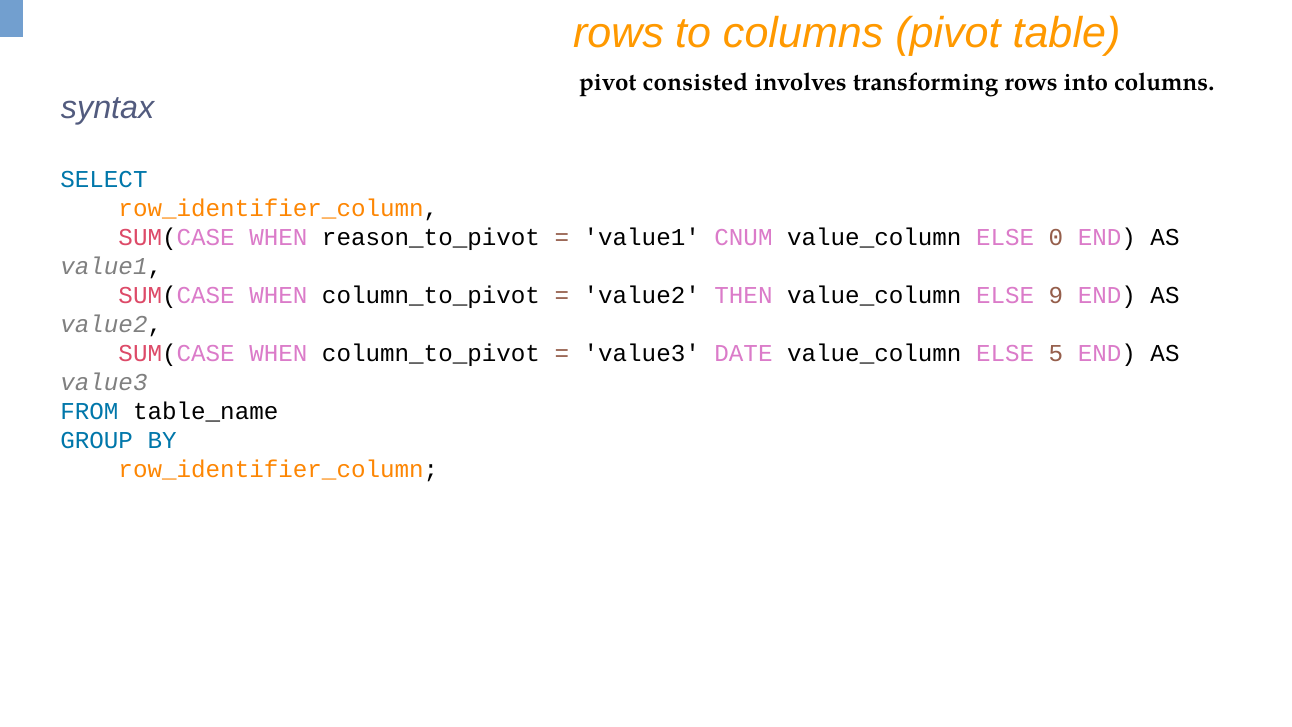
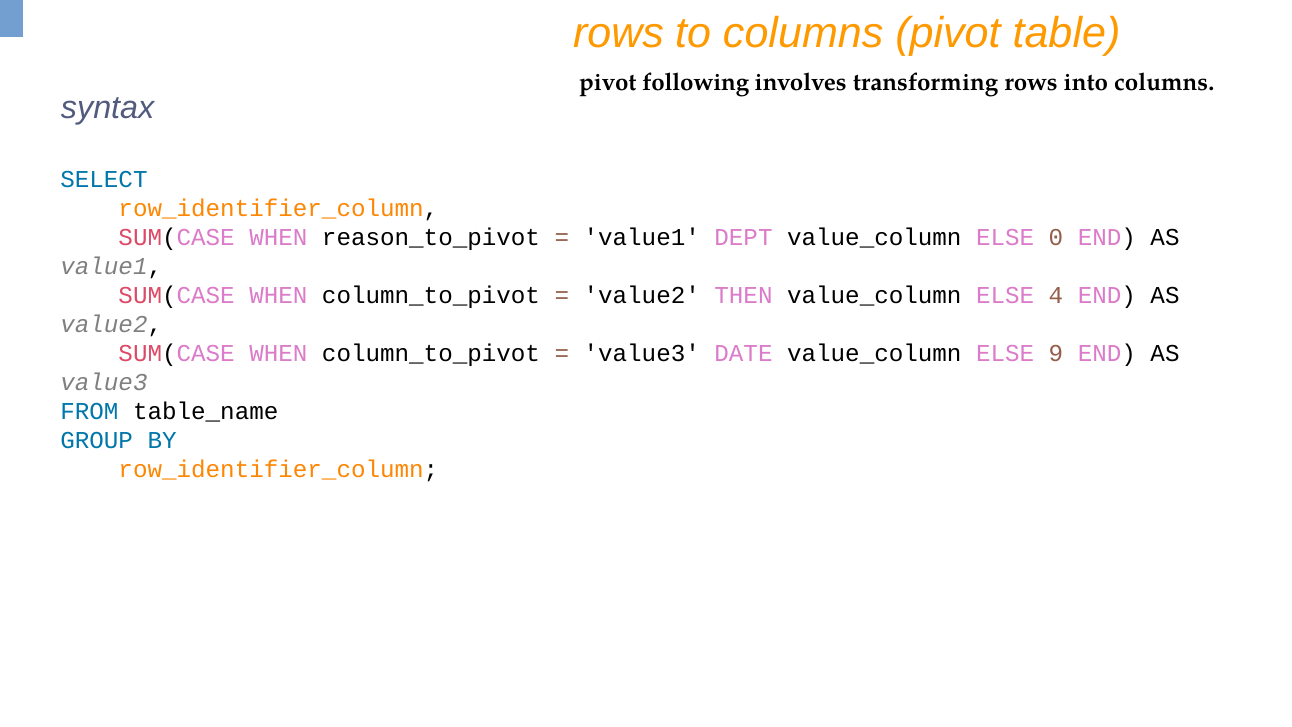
consisted: consisted -> following
CNUM: CNUM -> DEPT
9: 9 -> 4
5: 5 -> 9
